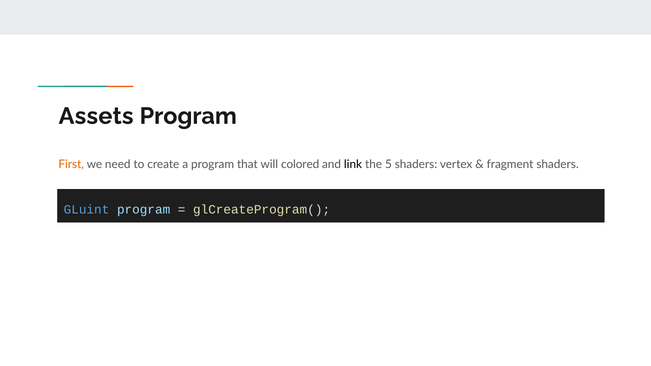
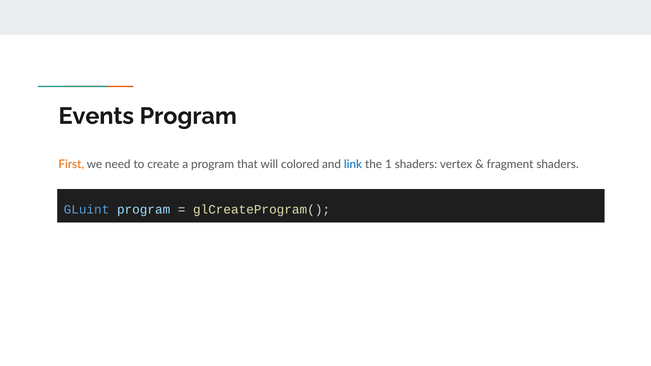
Assets: Assets -> Events
link colour: black -> blue
5: 5 -> 1
